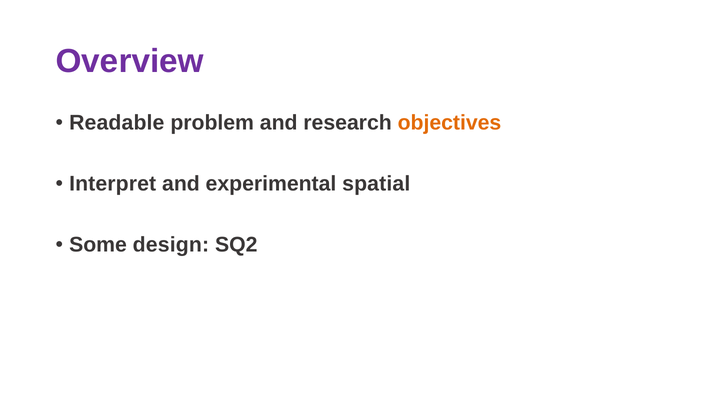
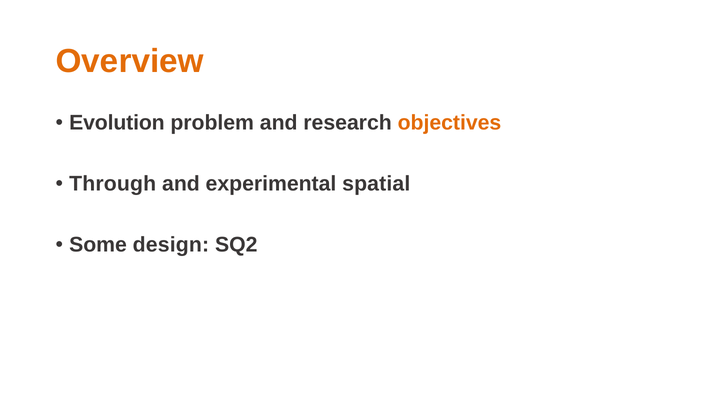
Overview colour: purple -> orange
Readable: Readable -> Evolution
Interpret: Interpret -> Through
